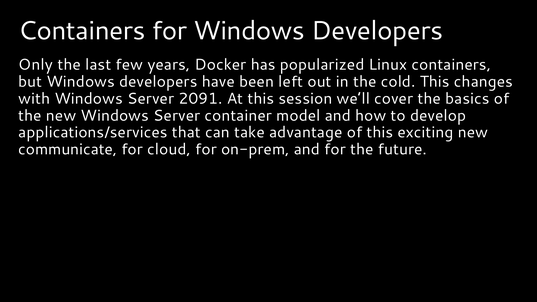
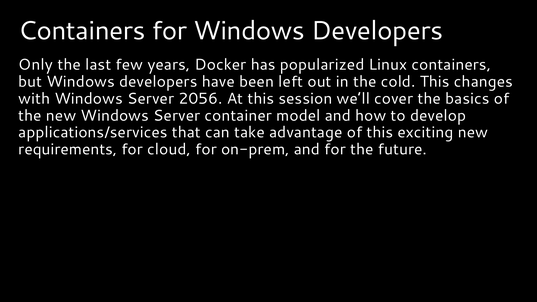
2091: 2091 -> 2056
communicate: communicate -> requirements
